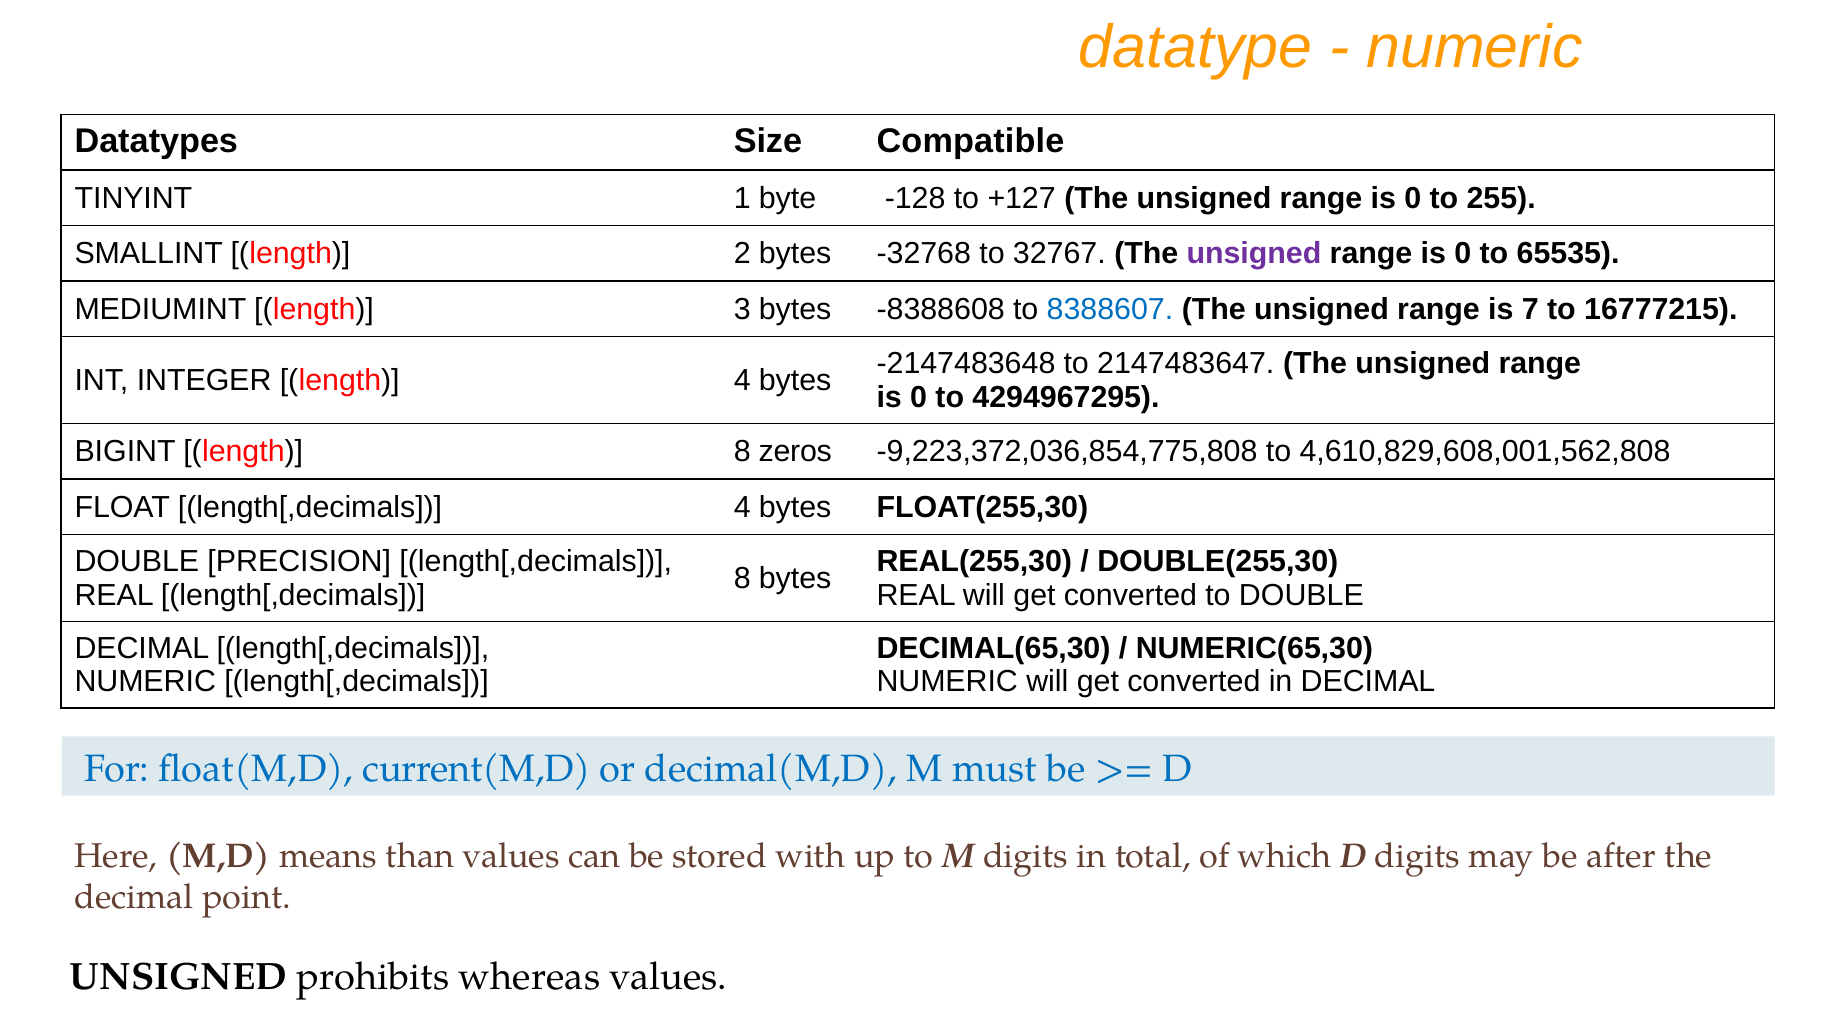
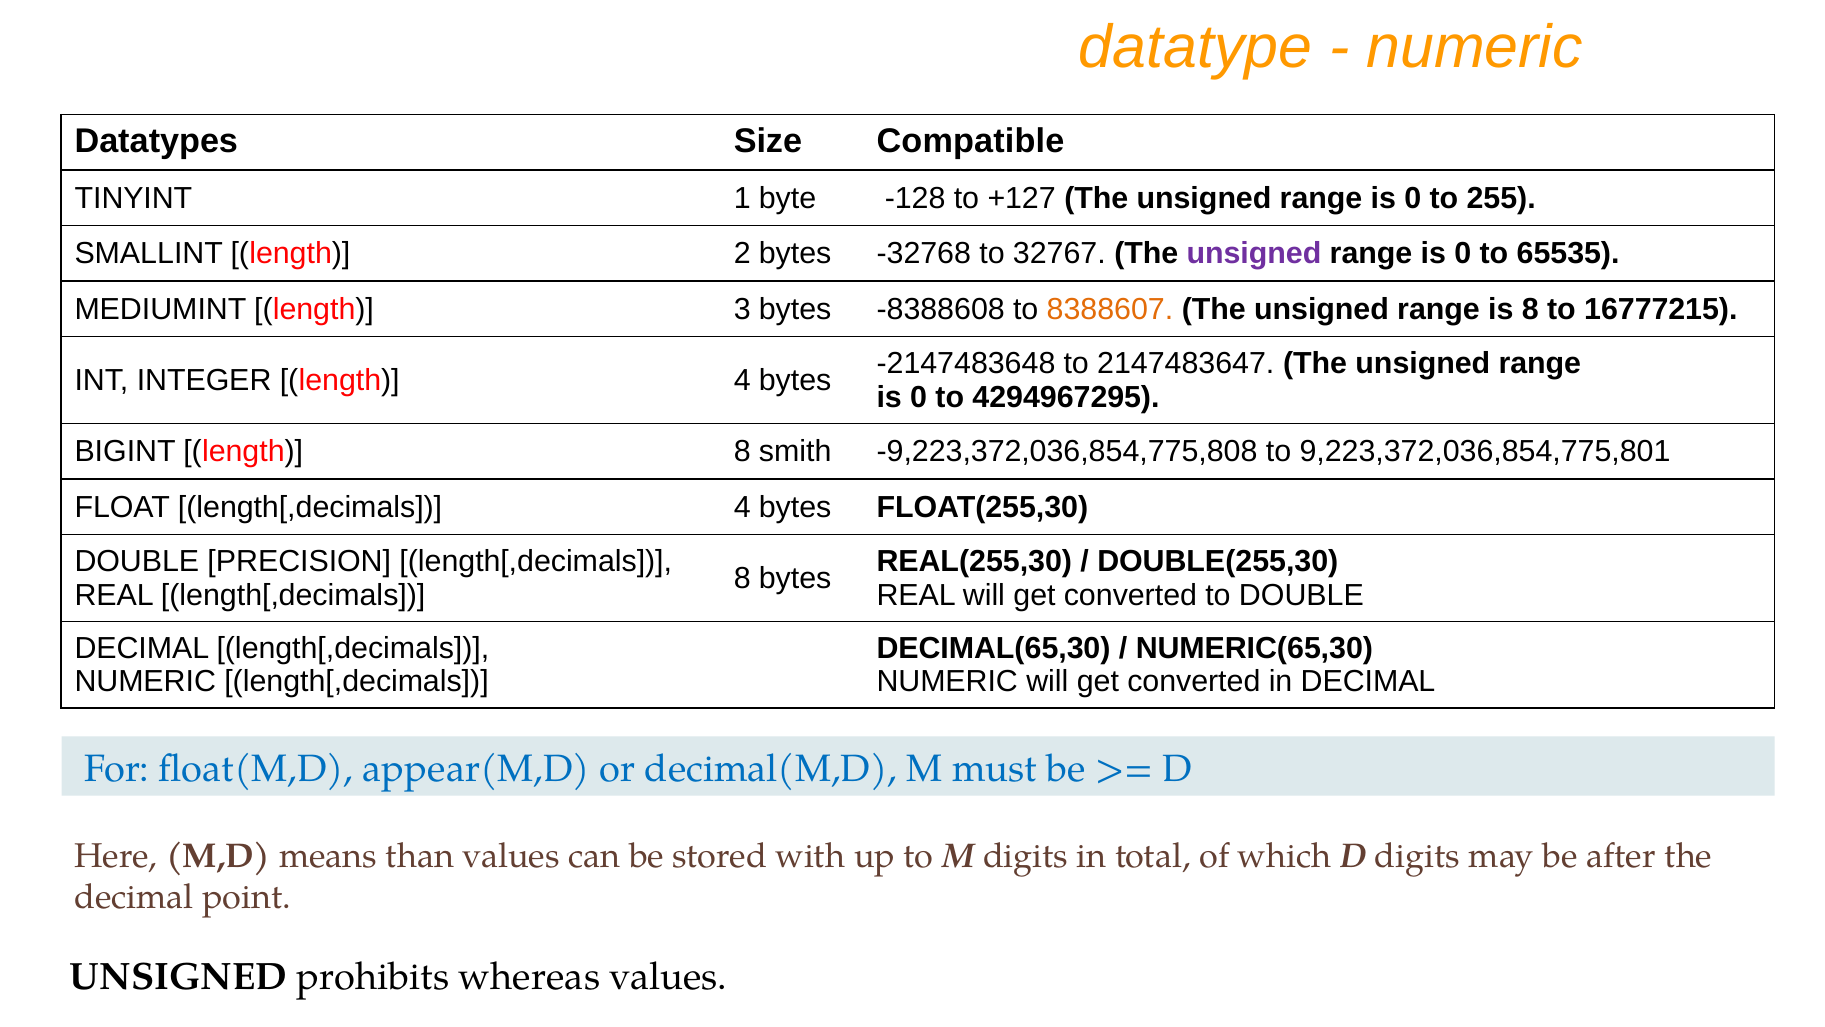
8388607 colour: blue -> orange
is 7: 7 -> 8
zeros: zeros -> smith
4,610,829,608,001,562,808: 4,610,829,608,001,562,808 -> 9,223,372,036,854,775,801
current(M,D: current(M,D -> appear(M,D
